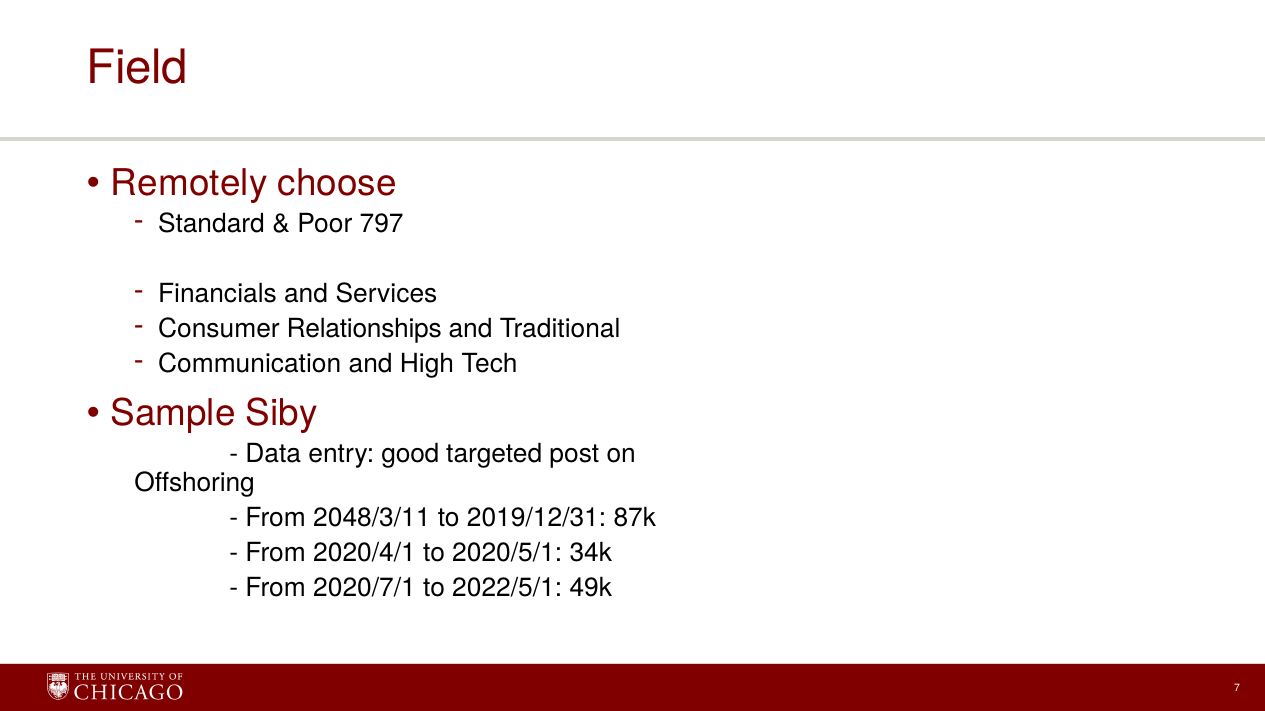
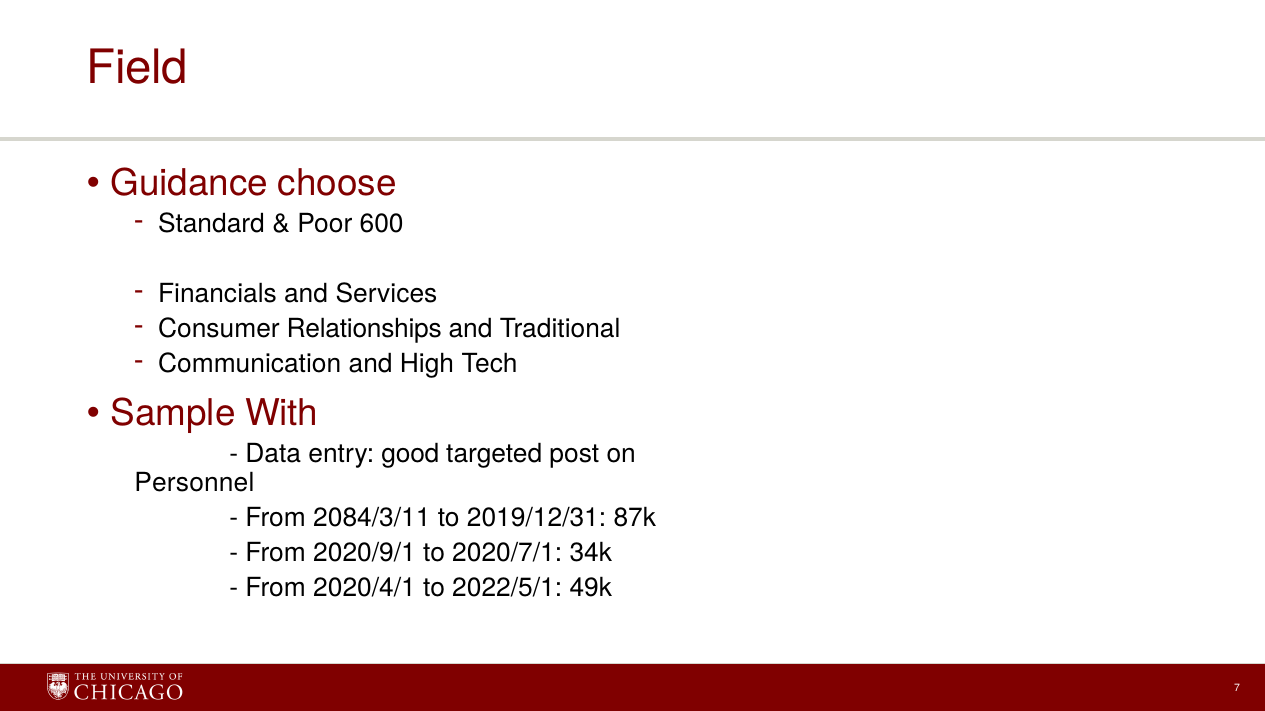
Remotely: Remotely -> Guidance
797: 797 -> 600
Siby: Siby -> With
Offshoring: Offshoring -> Personnel
2048/3/11: 2048/3/11 -> 2084/3/11
2020/4/1: 2020/4/1 -> 2020/9/1
2020/5/1: 2020/5/1 -> 2020/7/1
2020/7/1: 2020/7/1 -> 2020/4/1
